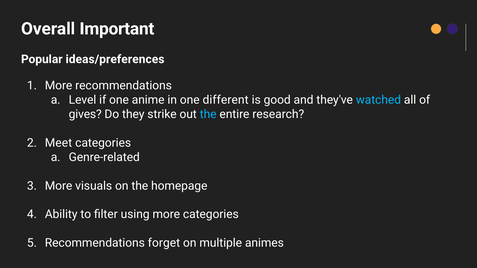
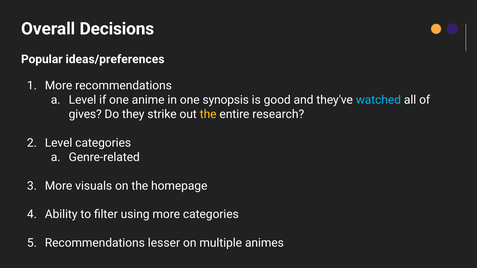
Important: Important -> Decisions
different: different -> synopsis
the at (208, 114) colour: light blue -> yellow
Meet at (59, 143): Meet -> Level
forget: forget -> lesser
